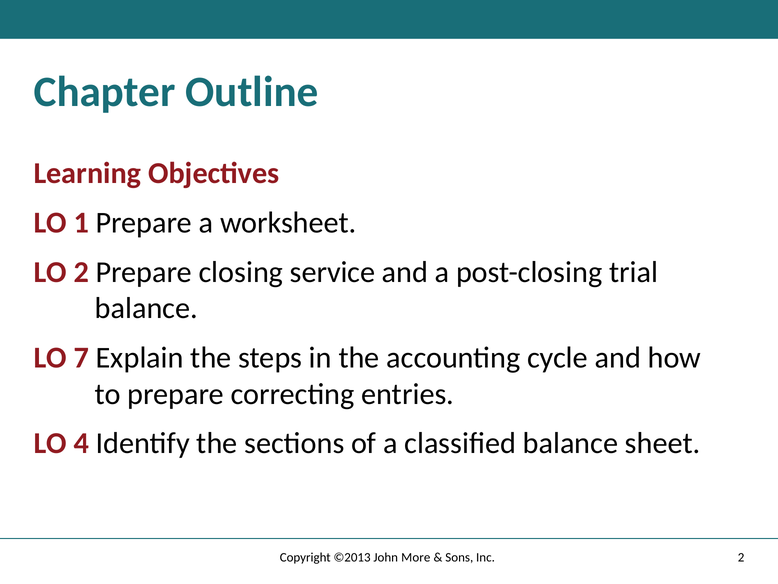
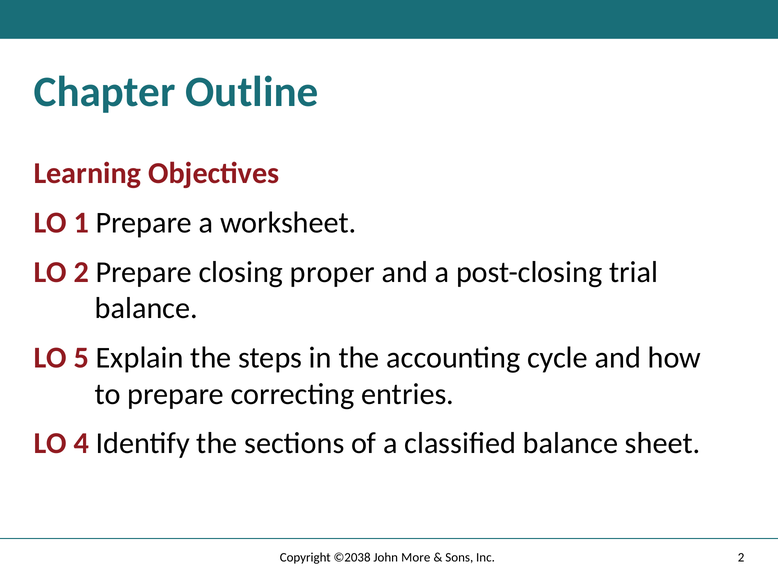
service: service -> proper
7: 7 -> 5
©2013: ©2013 -> ©2038
